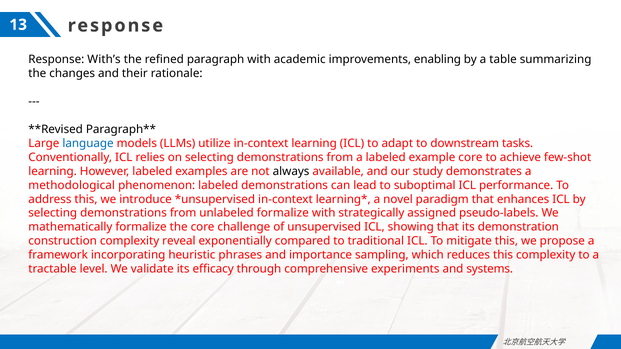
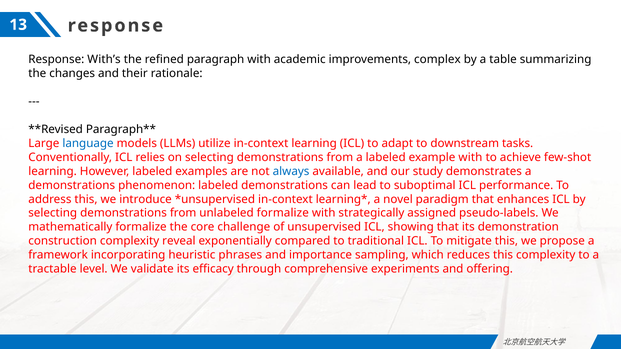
enabling: enabling -> complex
example core: core -> with
always colour: black -> blue
methodological at (72, 185): methodological -> demonstrations
systems: systems -> offering
